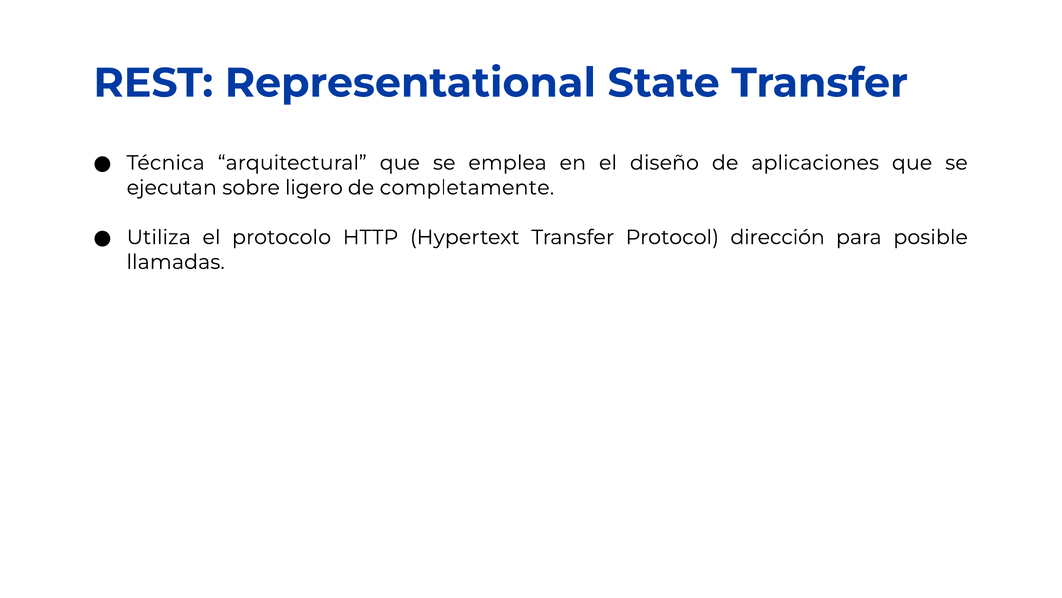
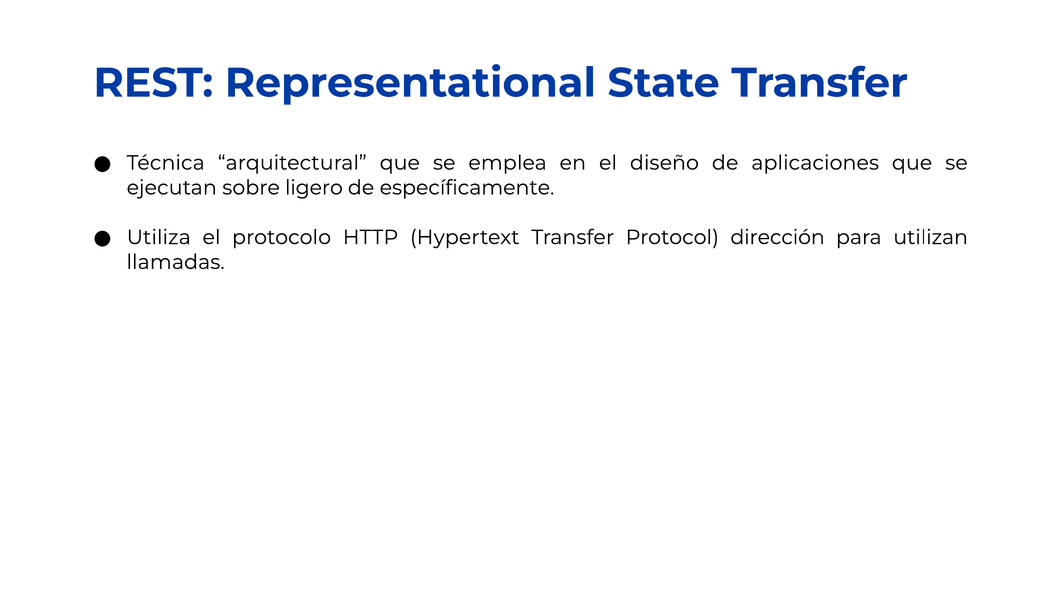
completamente: completamente -> específicamente
posible: posible -> utilizan
